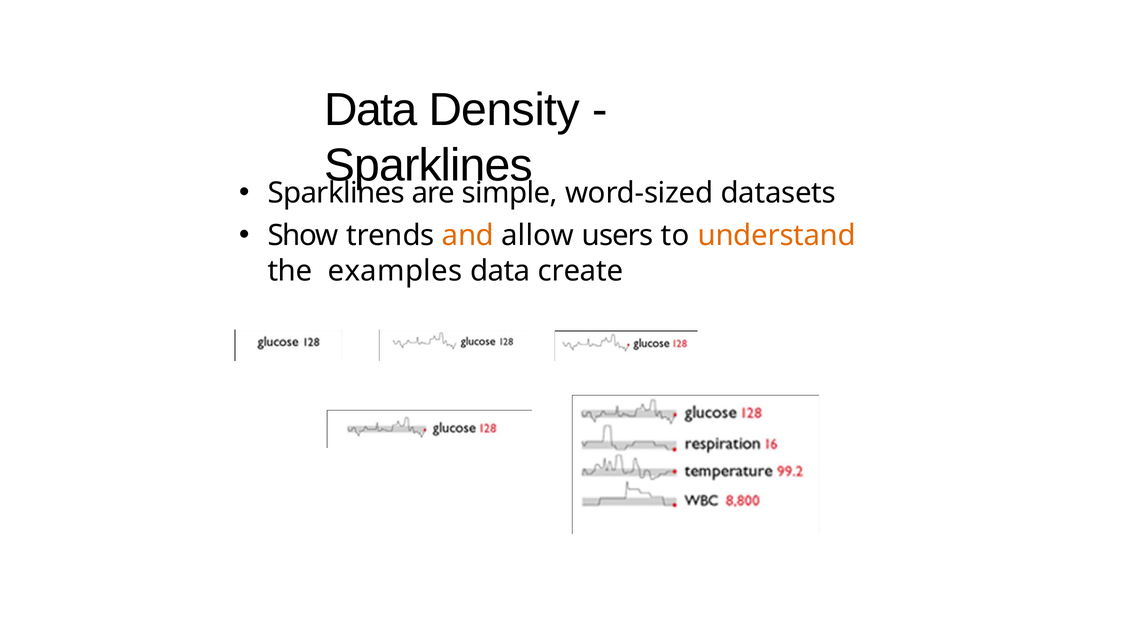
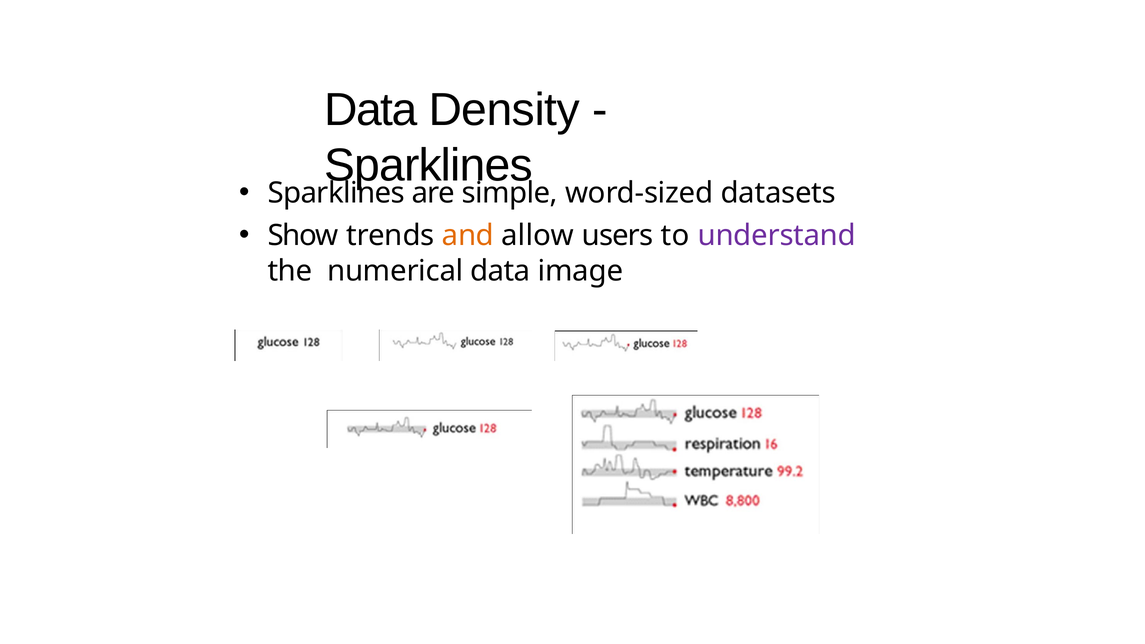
understand colour: orange -> purple
examples: examples -> numerical
create: create -> image
